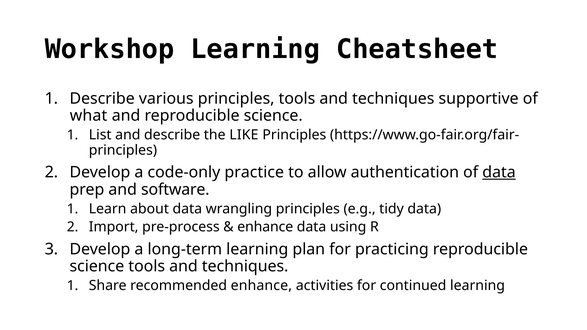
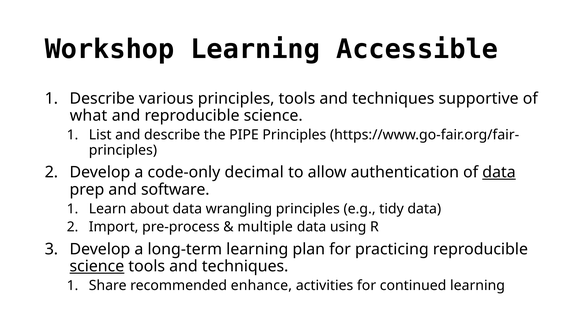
Cheatsheet: Cheatsheet -> Accessible
LIKE: LIKE -> PIPE
practice: practice -> decimal
enhance at (265, 227): enhance -> multiple
science at (97, 266) underline: none -> present
